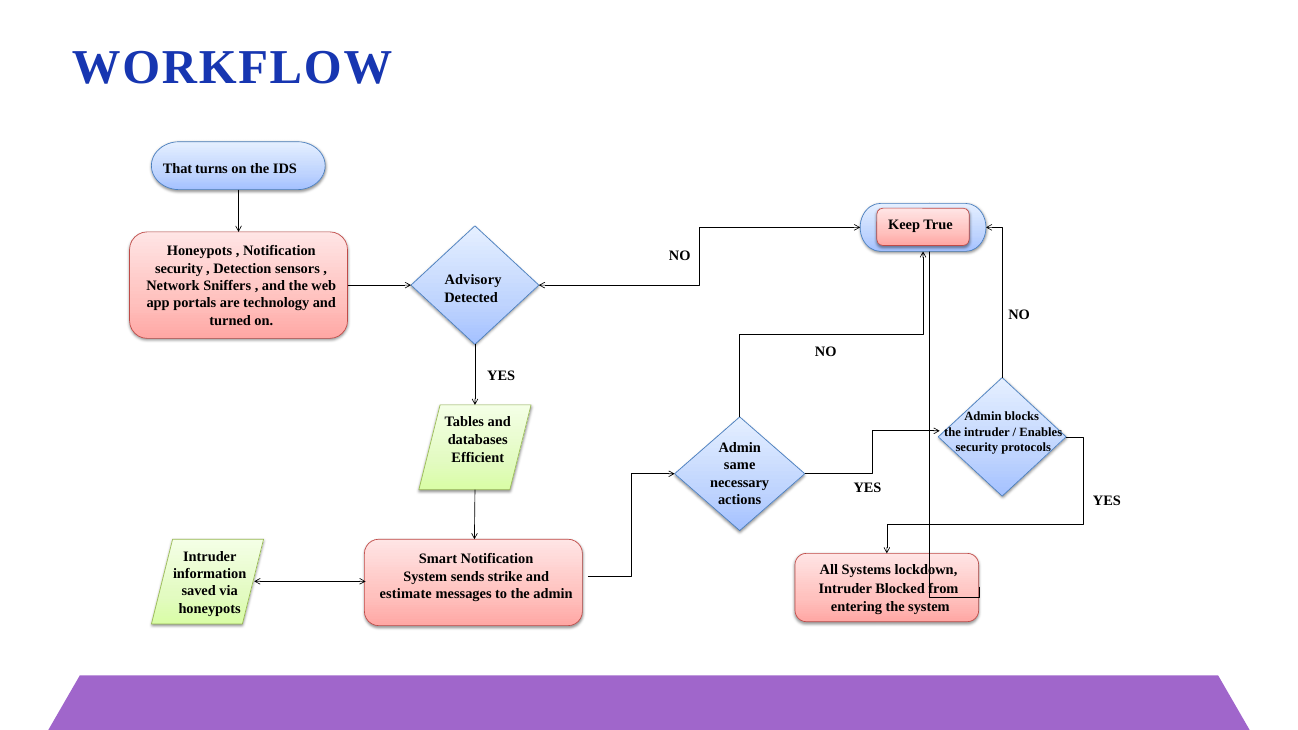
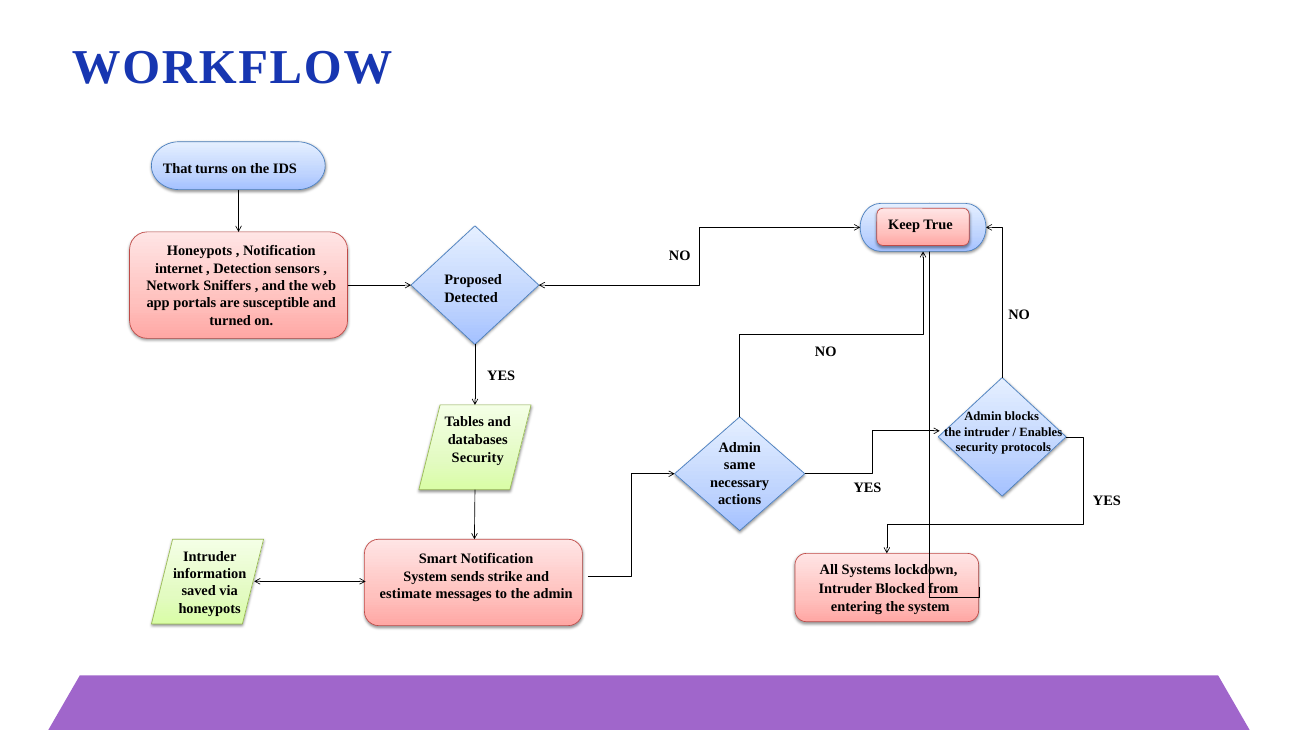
security at (179, 268): security -> internet
Advisory: Advisory -> Proposed
technology: technology -> susceptible
Efficient at (478, 458): Efficient -> Security
